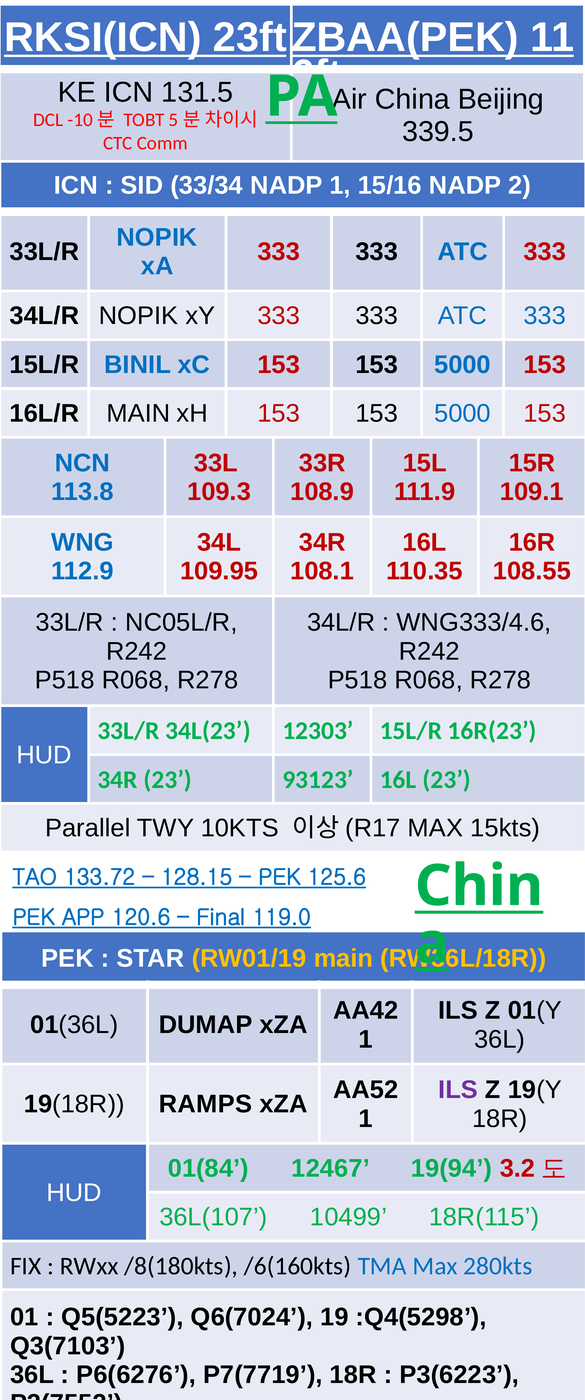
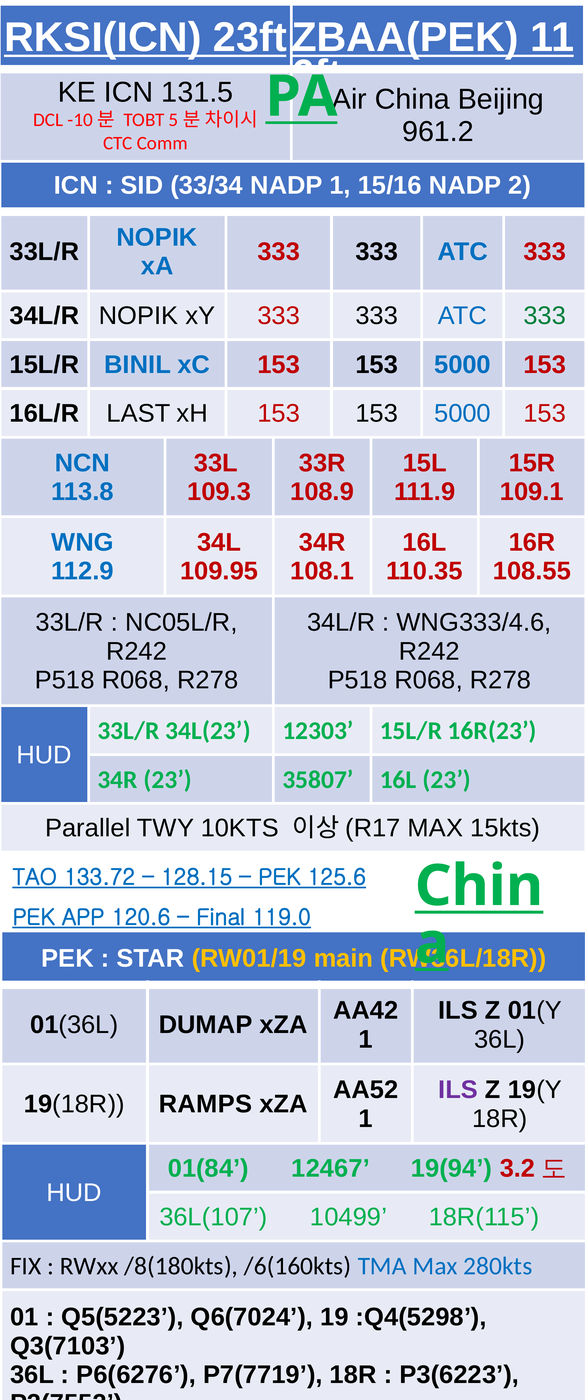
339.5: 339.5 -> 961.2
333 at (545, 316) colour: blue -> green
16L/R MAIN: MAIN -> LAST
93123: 93123 -> 35807
